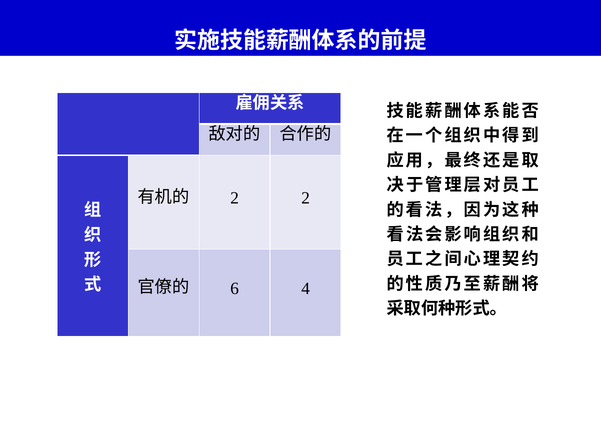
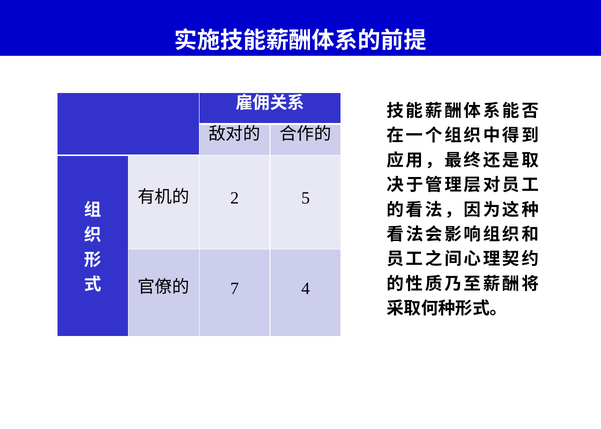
2 2: 2 -> 5
6: 6 -> 7
